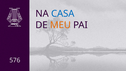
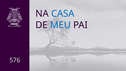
MEU colour: orange -> blue
